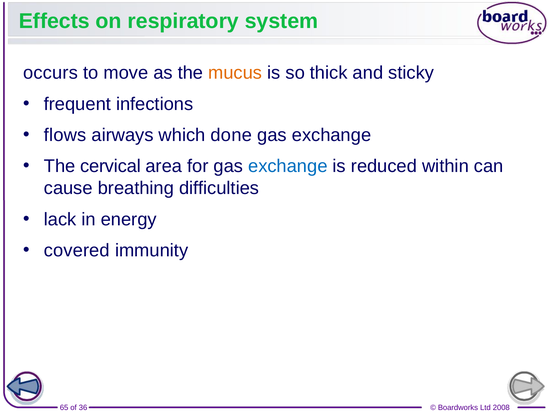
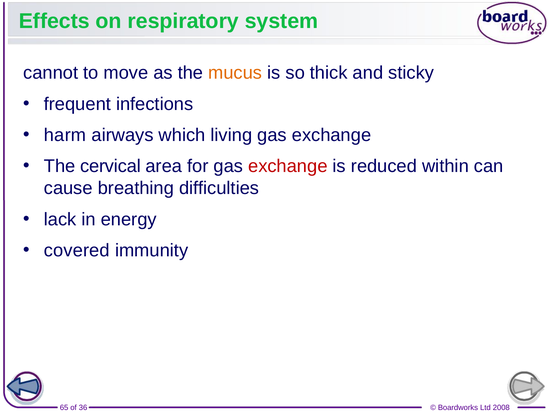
occurs: occurs -> cannot
flows: flows -> harm
done: done -> living
exchange at (288, 166) colour: blue -> red
